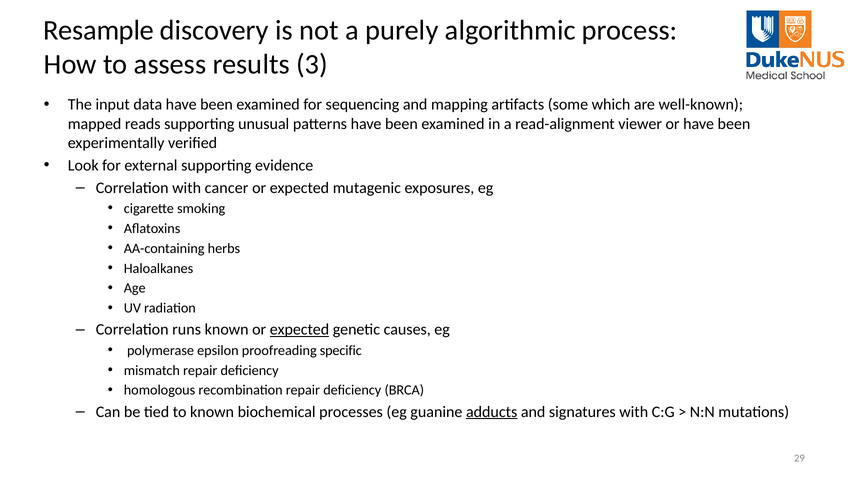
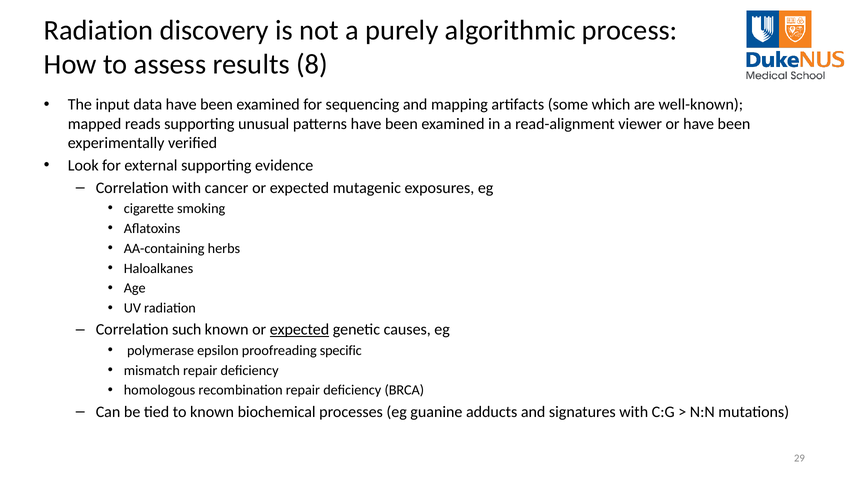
Resample at (99, 30): Resample -> Radiation
3: 3 -> 8
runs: runs -> such
adducts underline: present -> none
